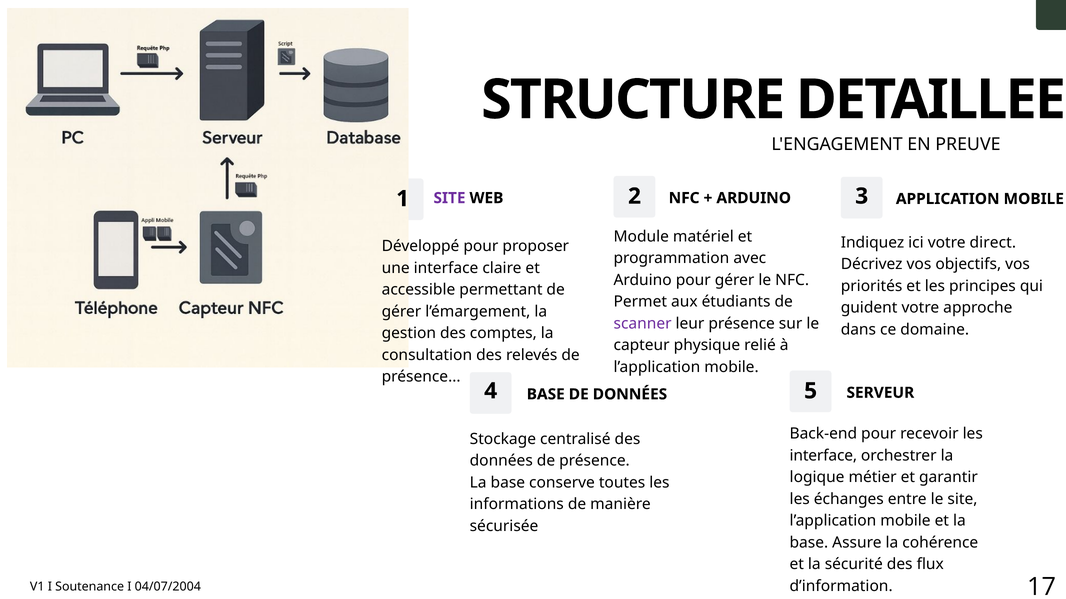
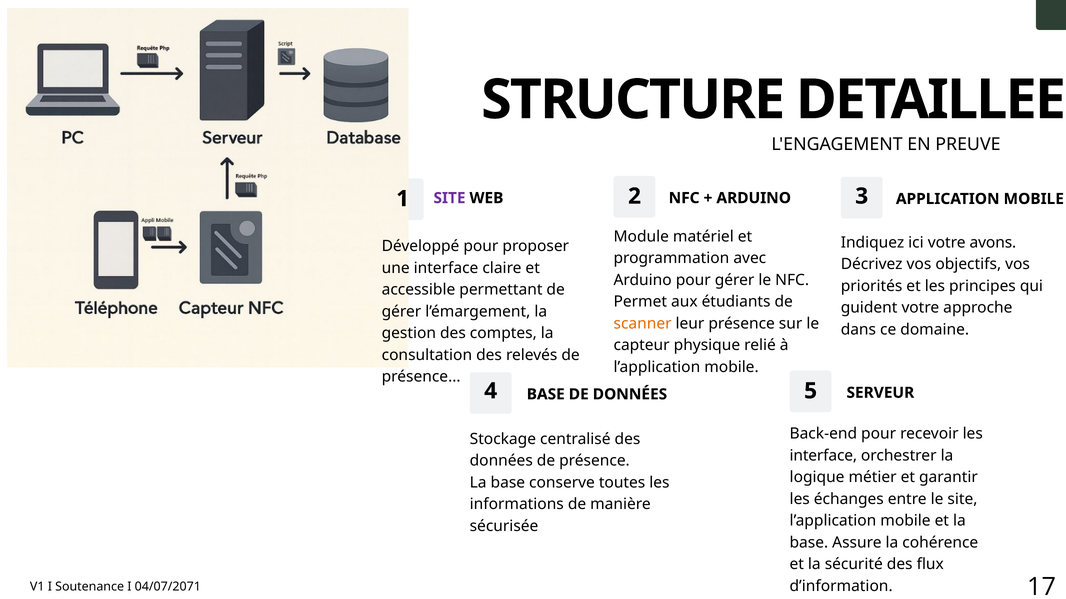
direct: direct -> avons
scanner colour: purple -> orange
04/07/2004: 04/07/2004 -> 04/07/2071
